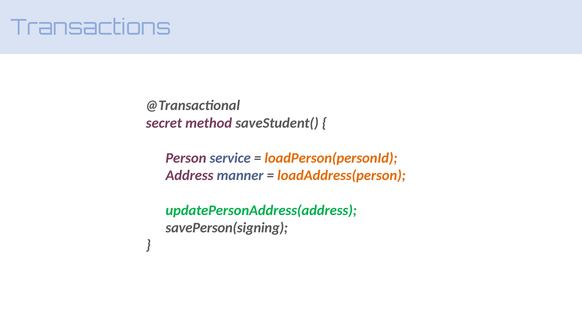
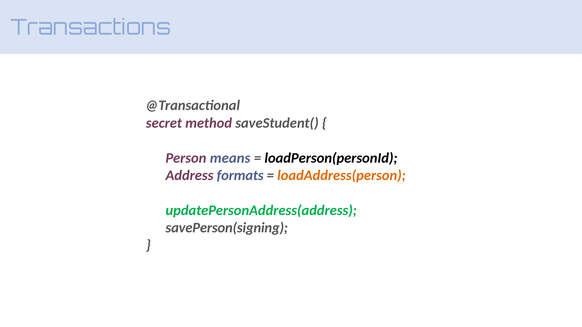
service: service -> means
loadPerson(personId colour: orange -> black
manner: manner -> formats
